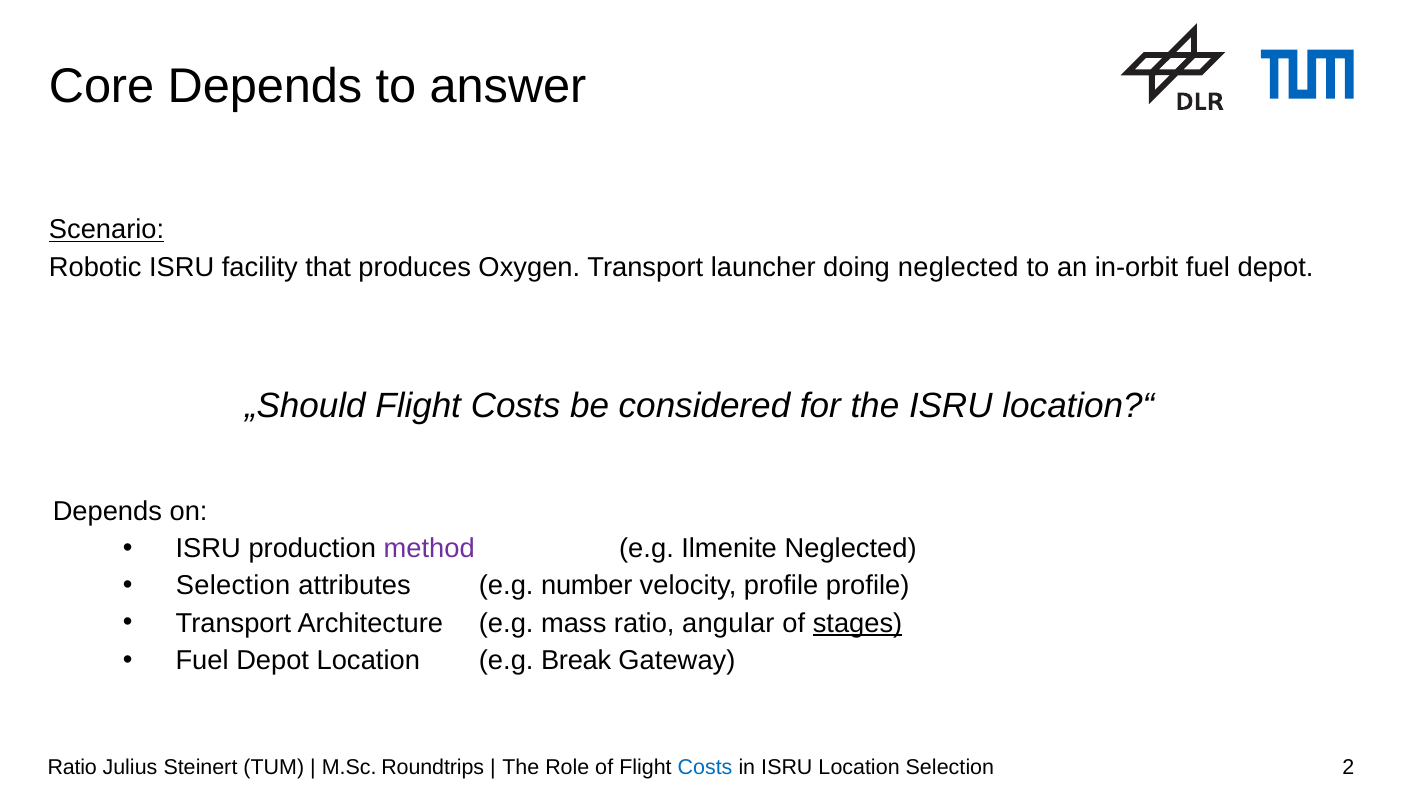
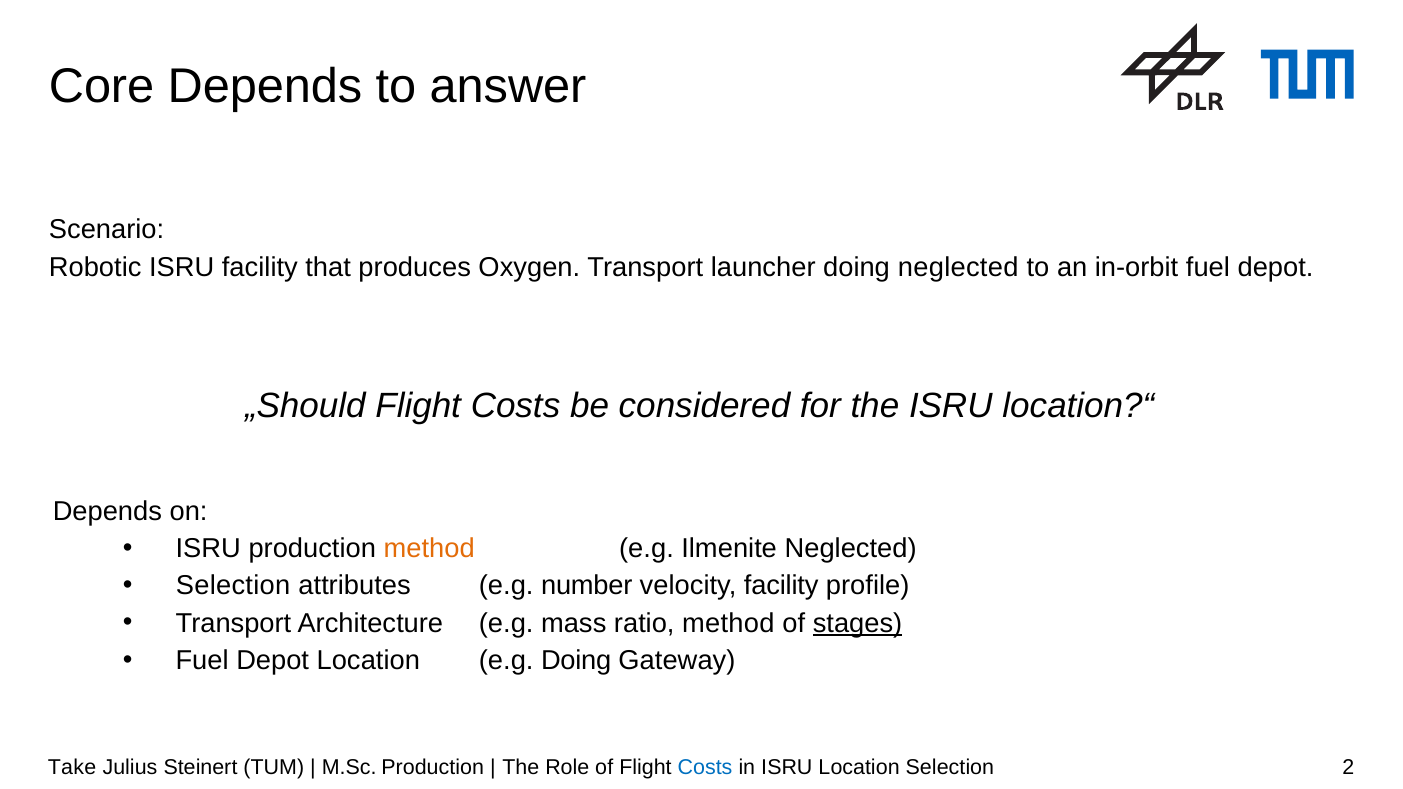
Scenario underline: present -> none
method at (429, 549) colour: purple -> orange
velocity profile: profile -> facility
ratio angular: angular -> method
e.g Break: Break -> Doing
Ratio at (72, 767): Ratio -> Take
M.Sc Roundtrips: Roundtrips -> Production
